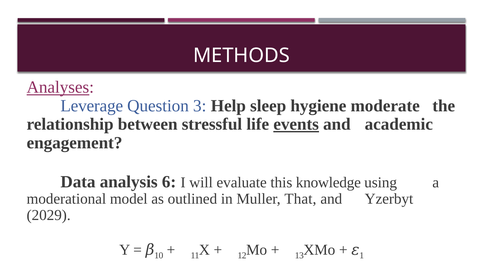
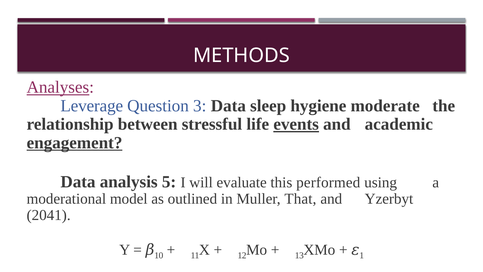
3 Help: Help -> Data
engagement underline: none -> present
6: 6 -> 5
knowledge: knowledge -> performed
2029: 2029 -> 2041
